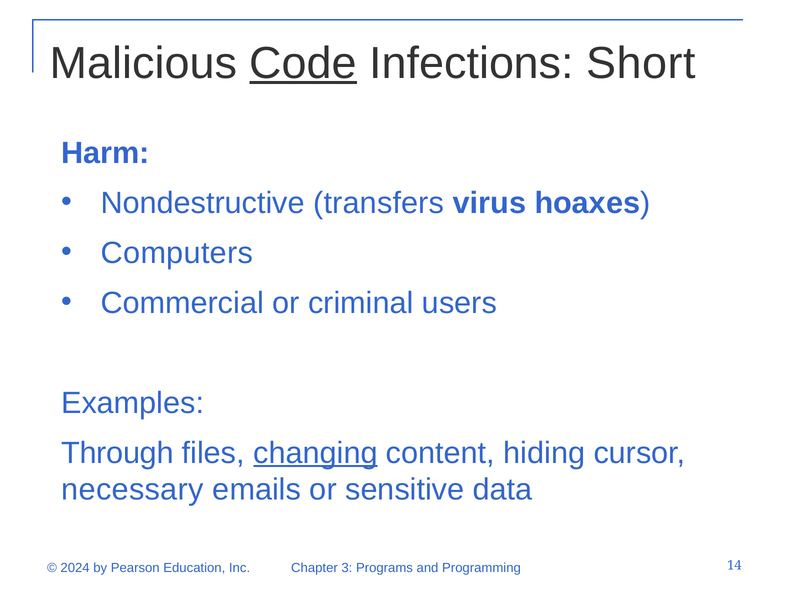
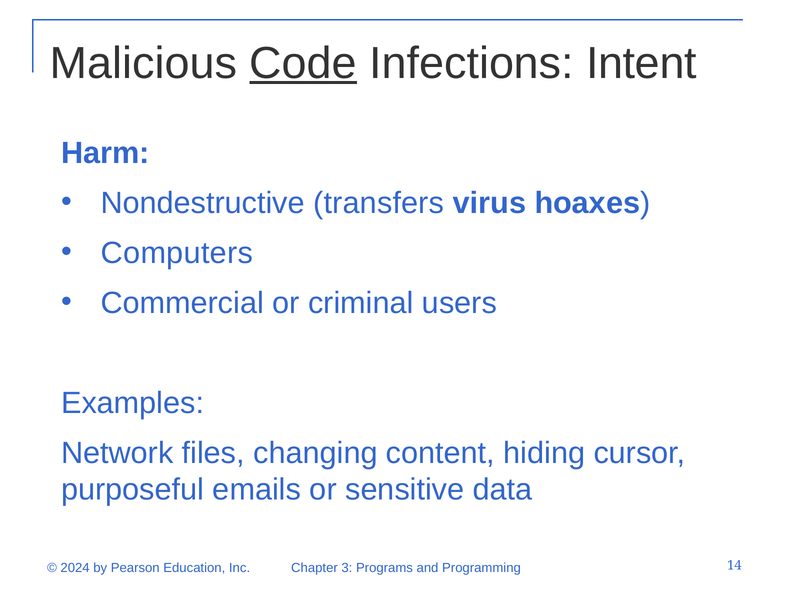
Short: Short -> Intent
Through: Through -> Network
changing underline: present -> none
necessary: necessary -> purposeful
